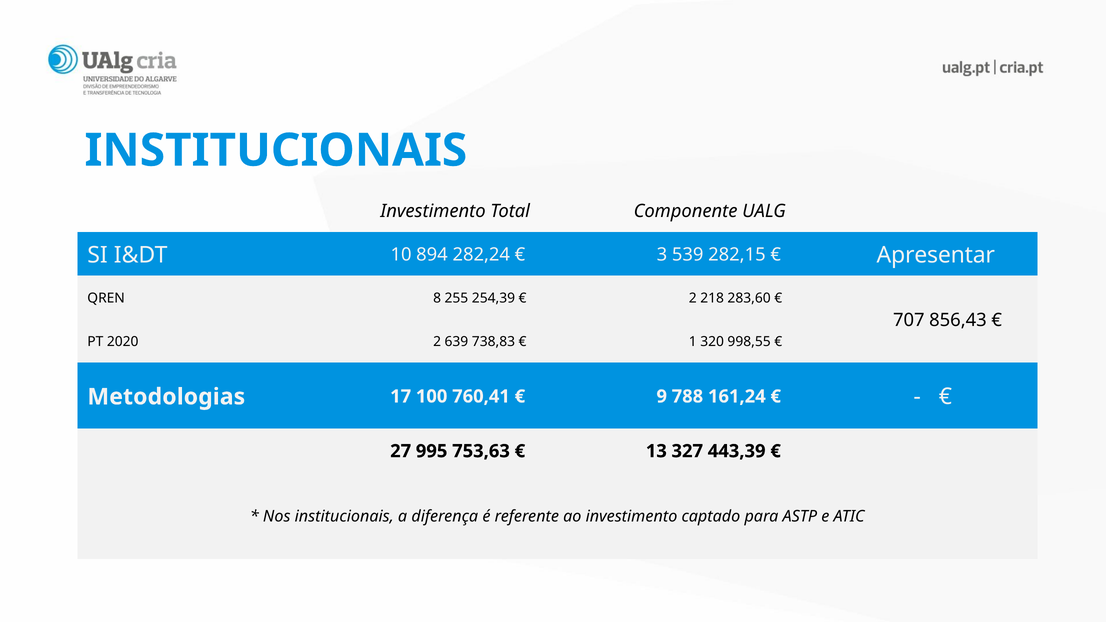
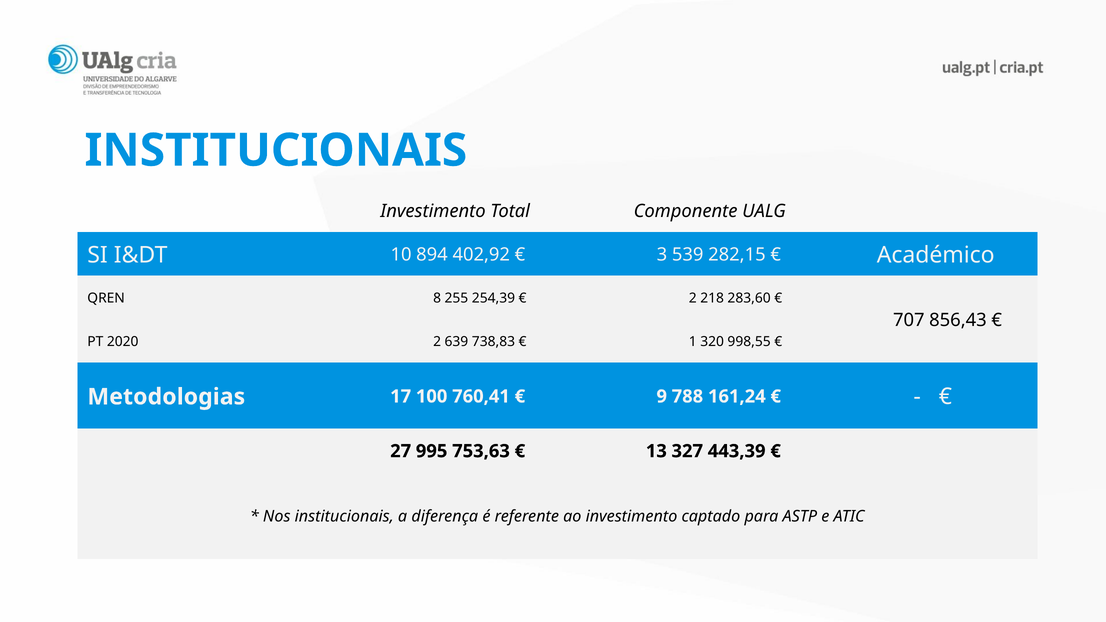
282,24: 282,24 -> 402,92
Apresentar: Apresentar -> Académico
